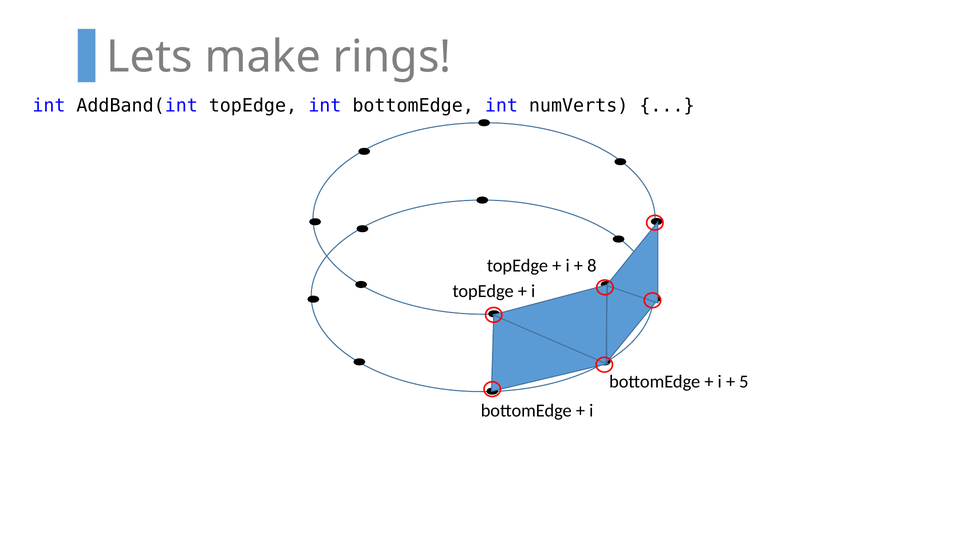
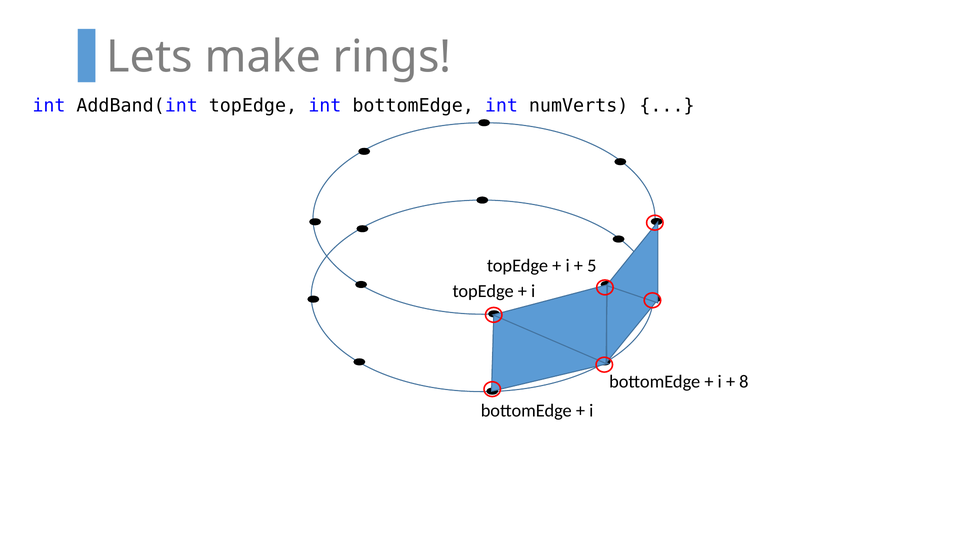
8: 8 -> 5
5: 5 -> 8
